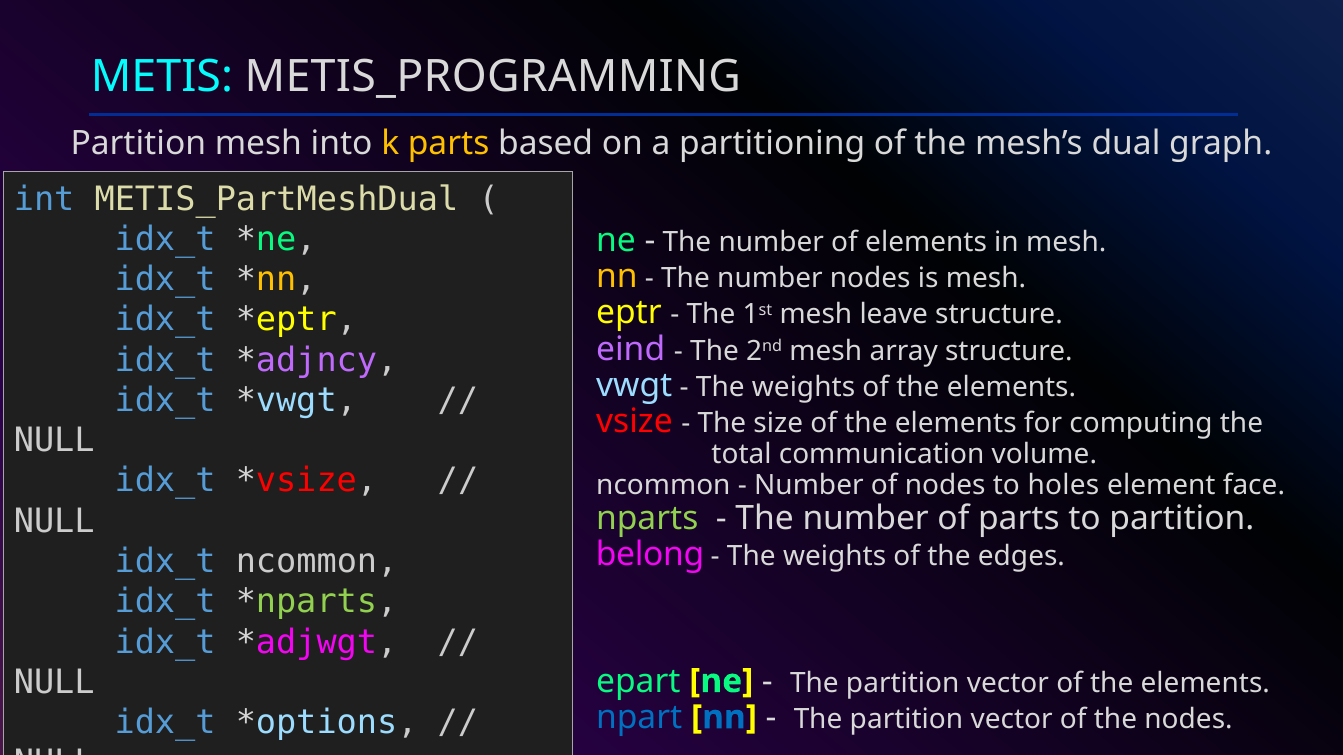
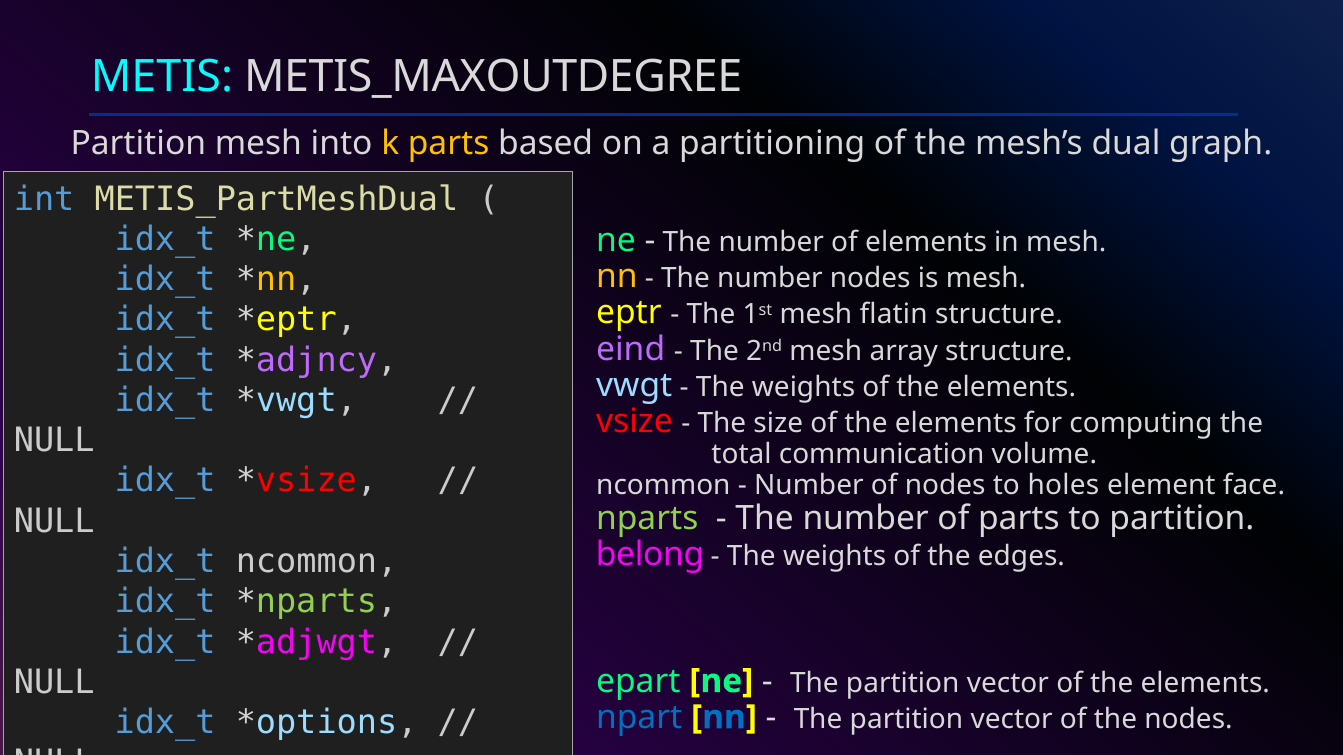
METIS_PROGRAMMING: METIS_PROGRAMMING -> METIS_MAXOUTDEGREE
leave: leave -> flatin
